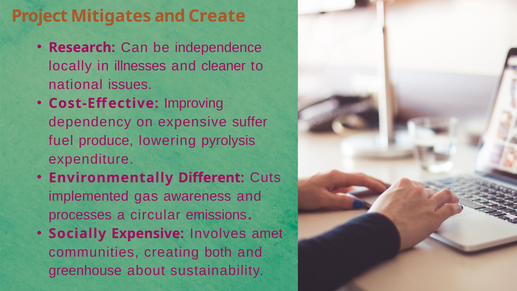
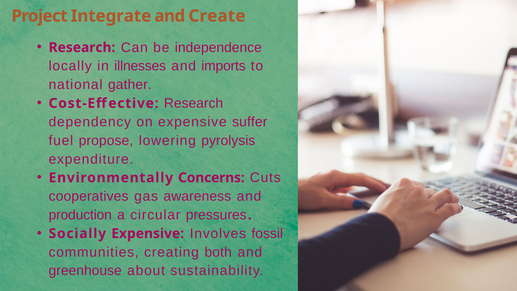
Mitigates: Mitigates -> Integrate
cleaner: cleaner -> imports
issues: issues -> gather
Cost-Effective Improving: Improving -> Research
produce: produce -> propose
Different: Different -> Concerns
implemented: implemented -> cooperatives
processes: processes -> production
emissions: emissions -> pressures
amet: amet -> fossil
